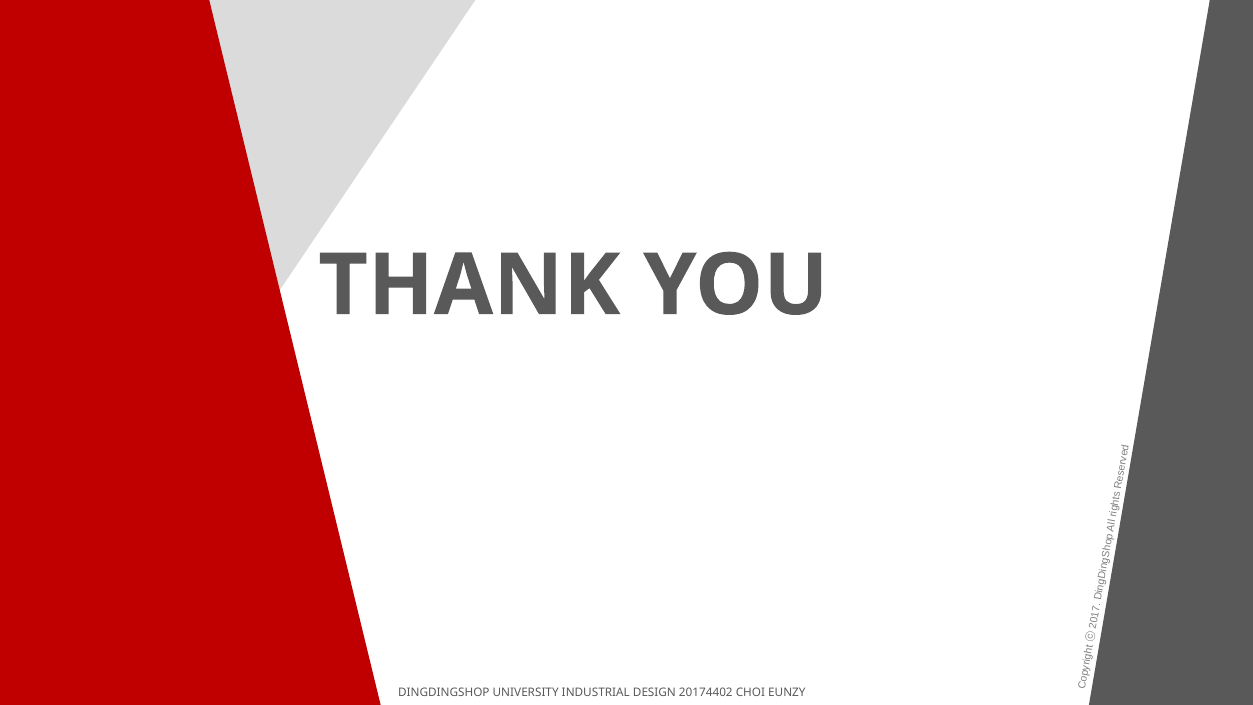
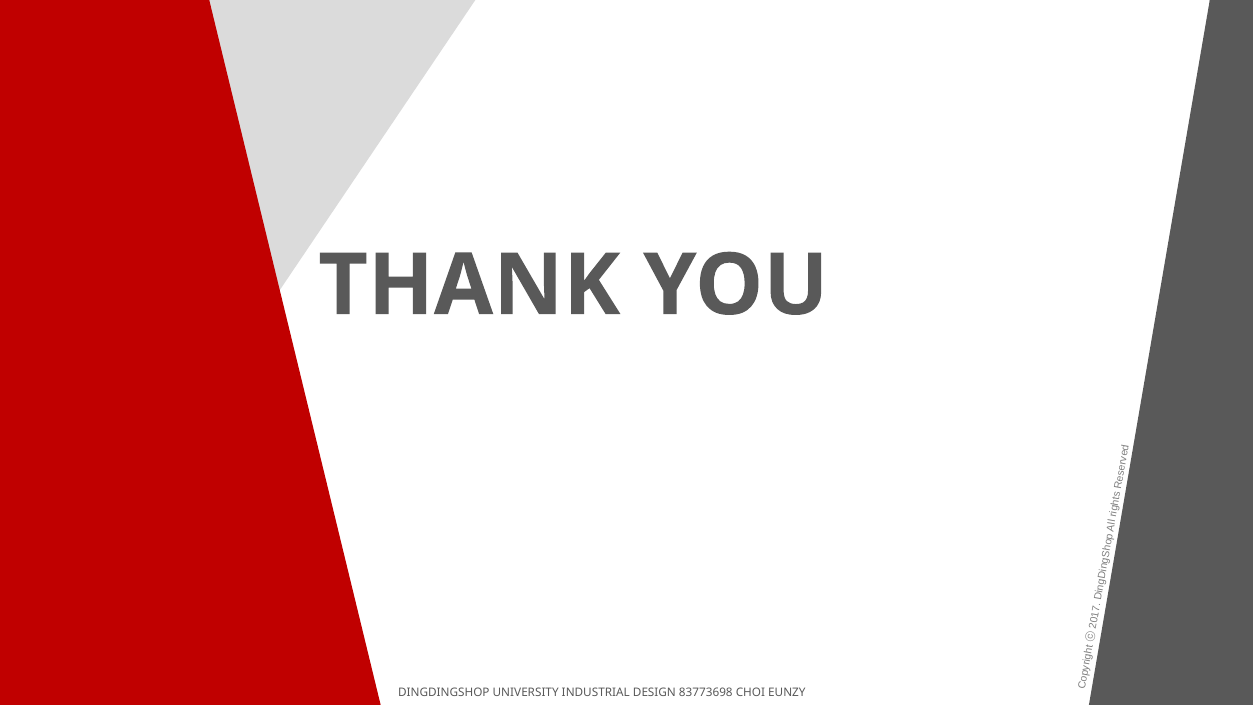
20174402: 20174402 -> 83773698
